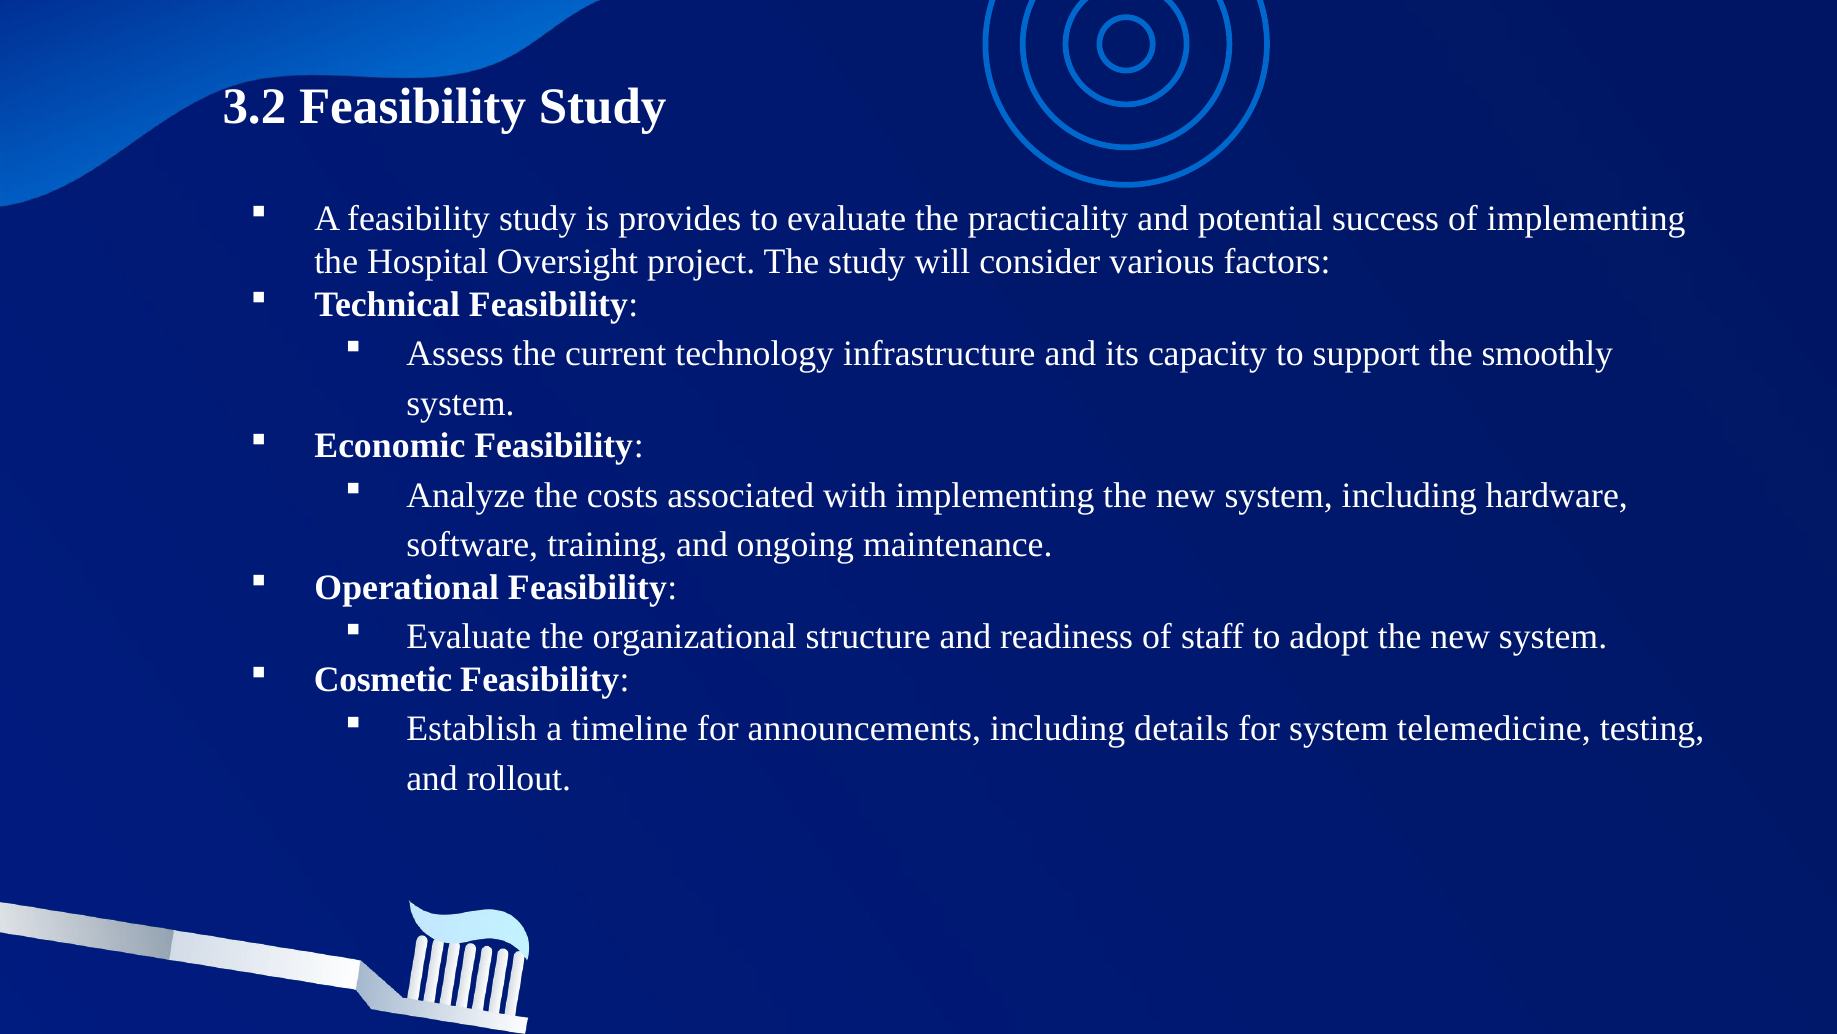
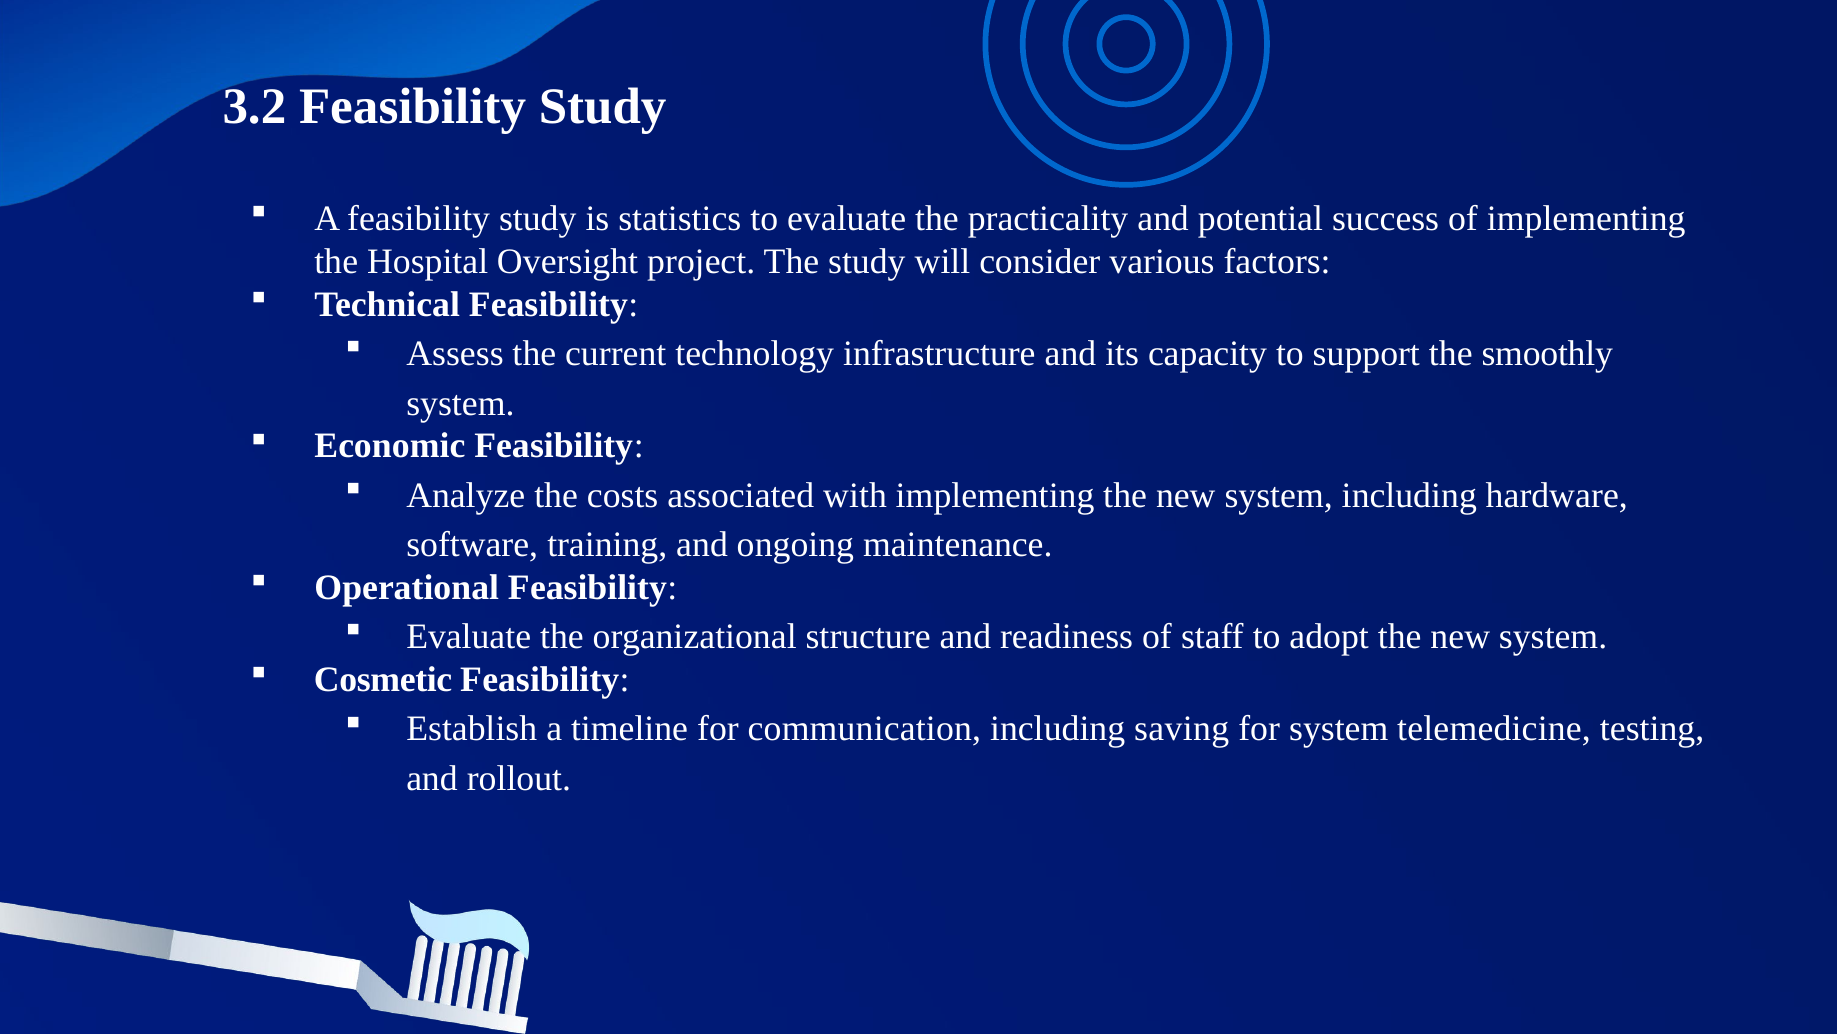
provides: provides -> statistics
announcements: announcements -> communication
details: details -> saving
